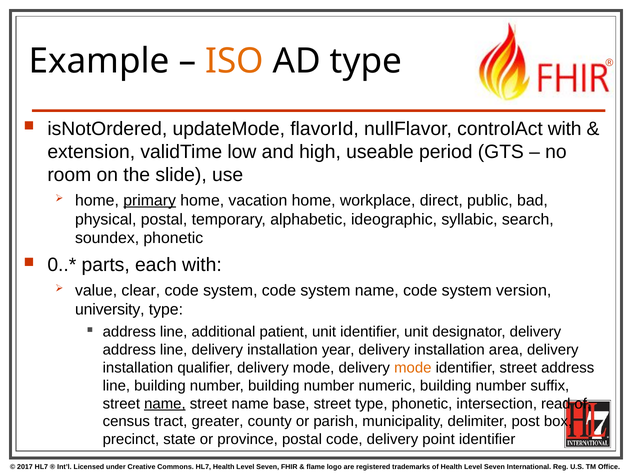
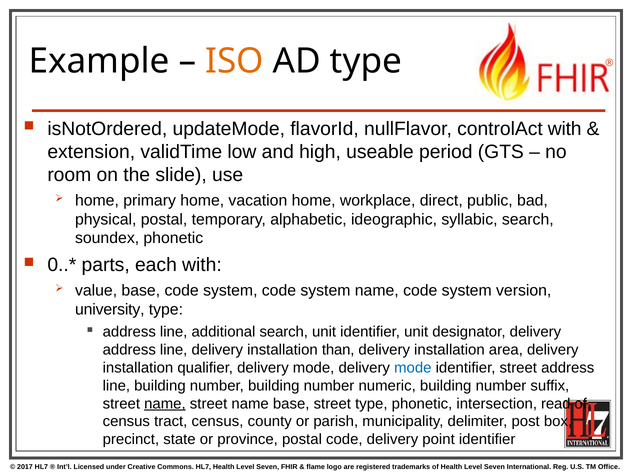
primary underline: present -> none
value clear: clear -> base
additional patient: patient -> search
year: year -> than
mode at (413, 368) colour: orange -> blue
tract greater: greater -> census
